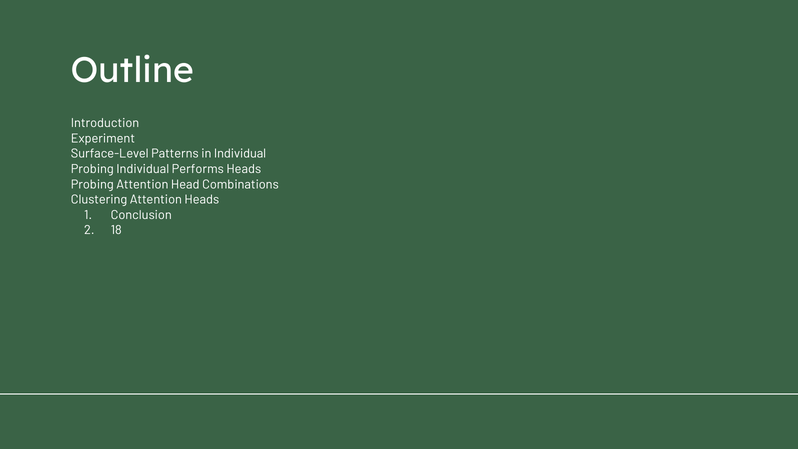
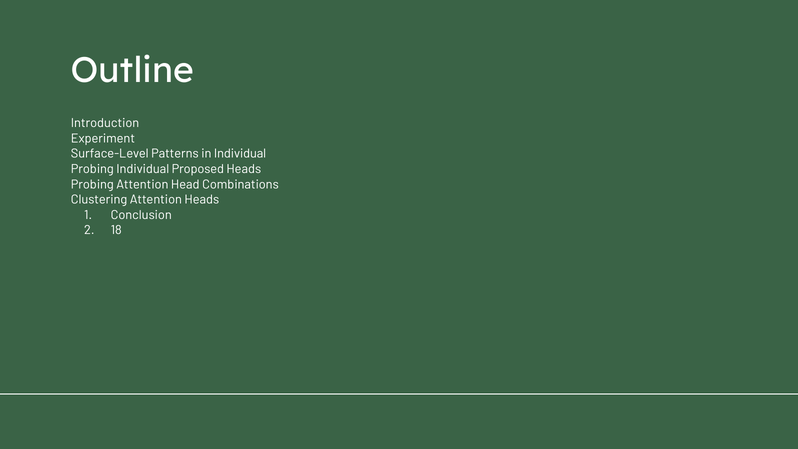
Performs: Performs -> Proposed
